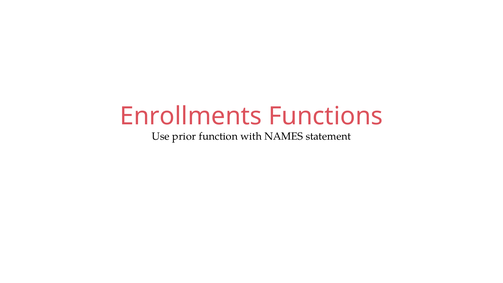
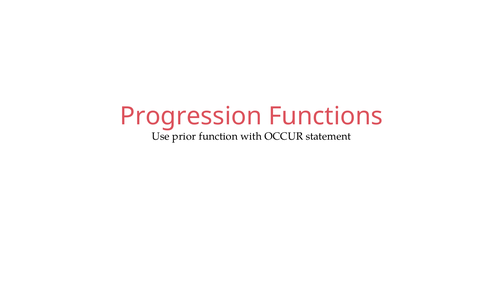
Enrollments: Enrollments -> Progression
NAMES: NAMES -> OCCUR
